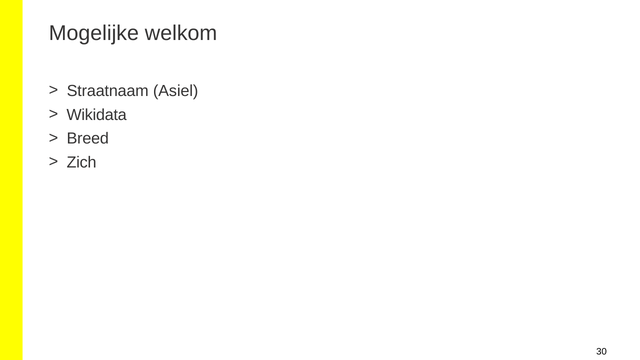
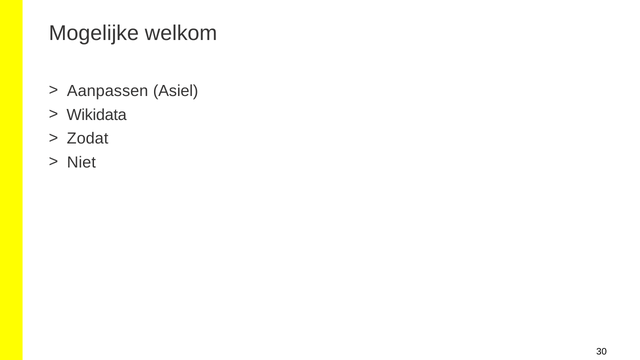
Straatnaam: Straatnaam -> Aanpassen
Breed: Breed -> Zodat
Zich: Zich -> Niet
